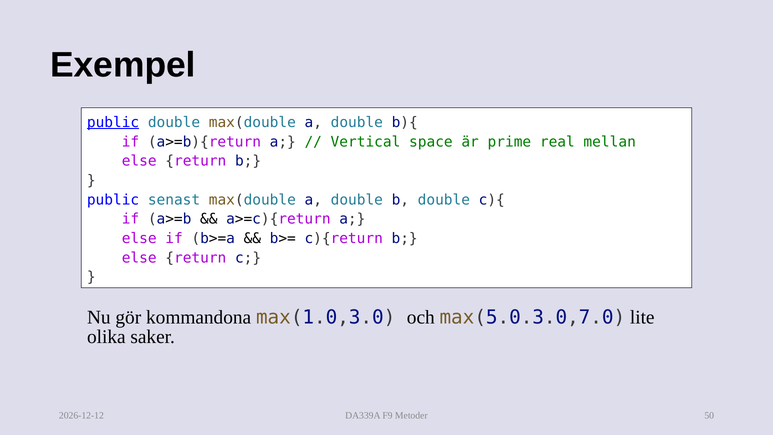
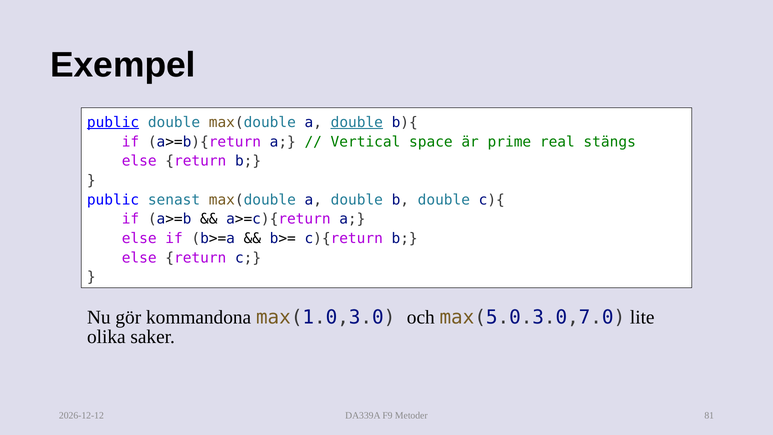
double at (357, 122) underline: none -> present
mellan: mellan -> stängs
50: 50 -> 81
